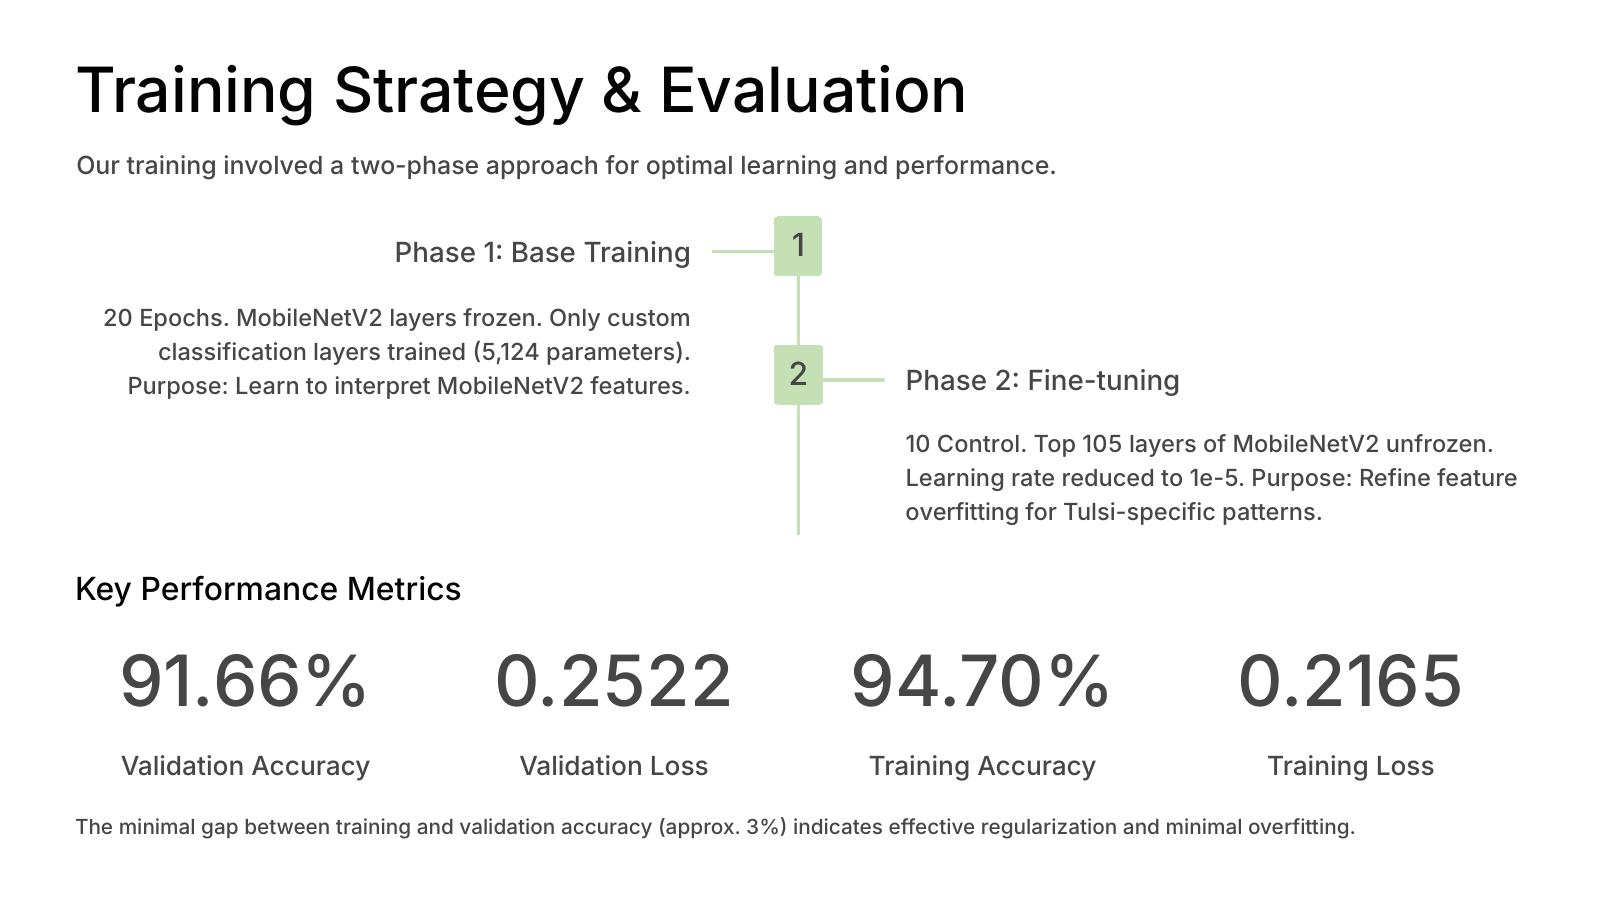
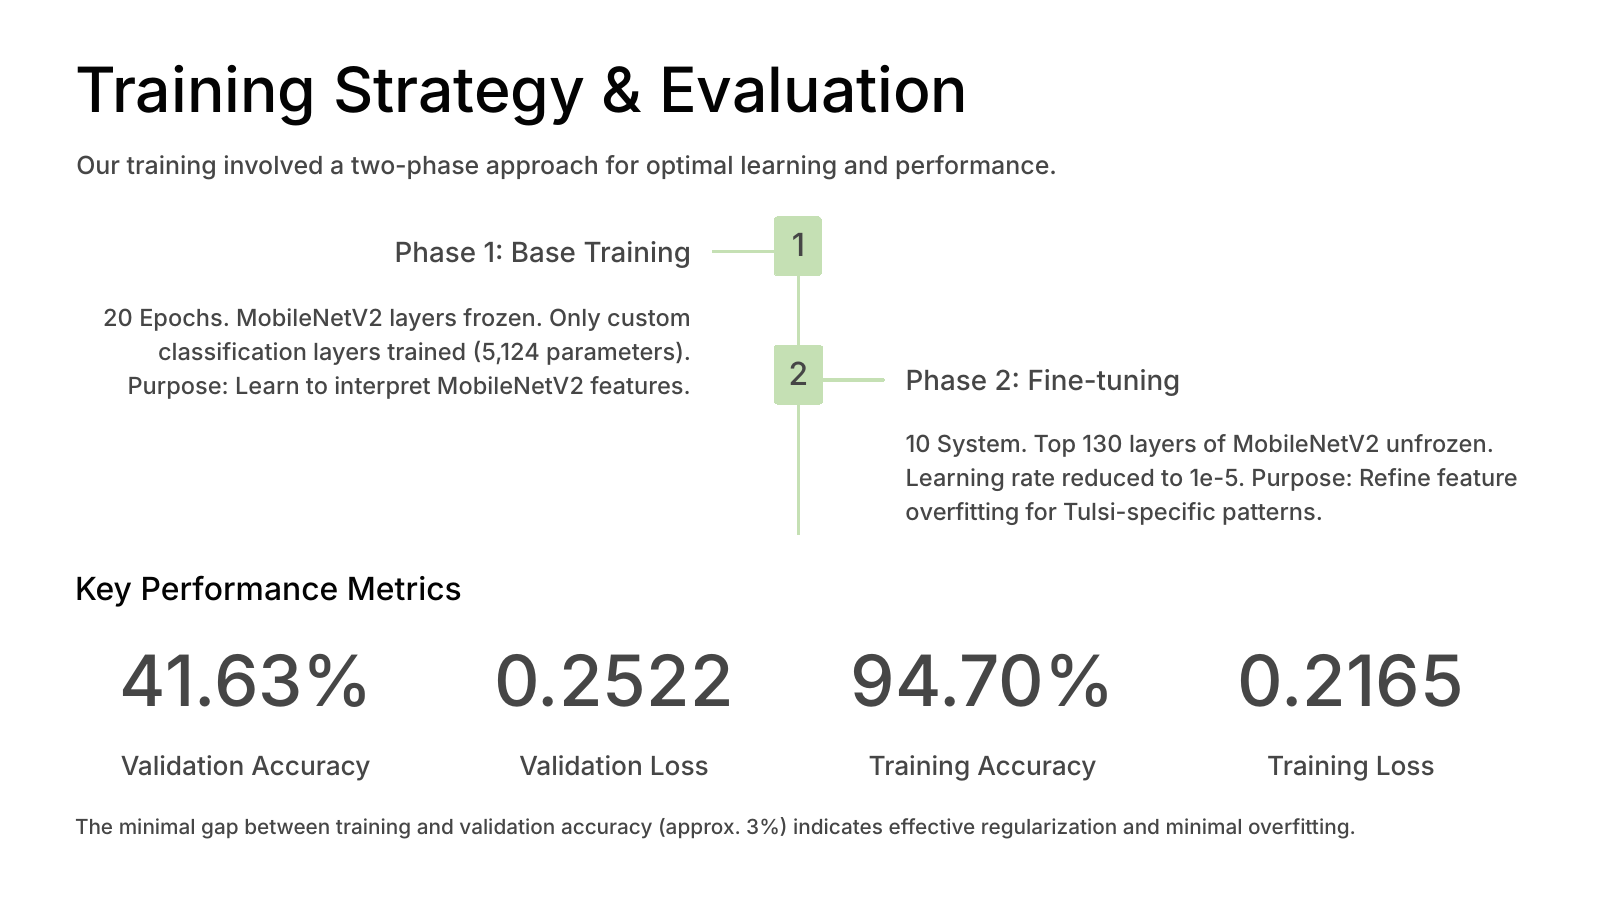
Control: Control -> System
105: 105 -> 130
91.66%: 91.66% -> 41.63%
